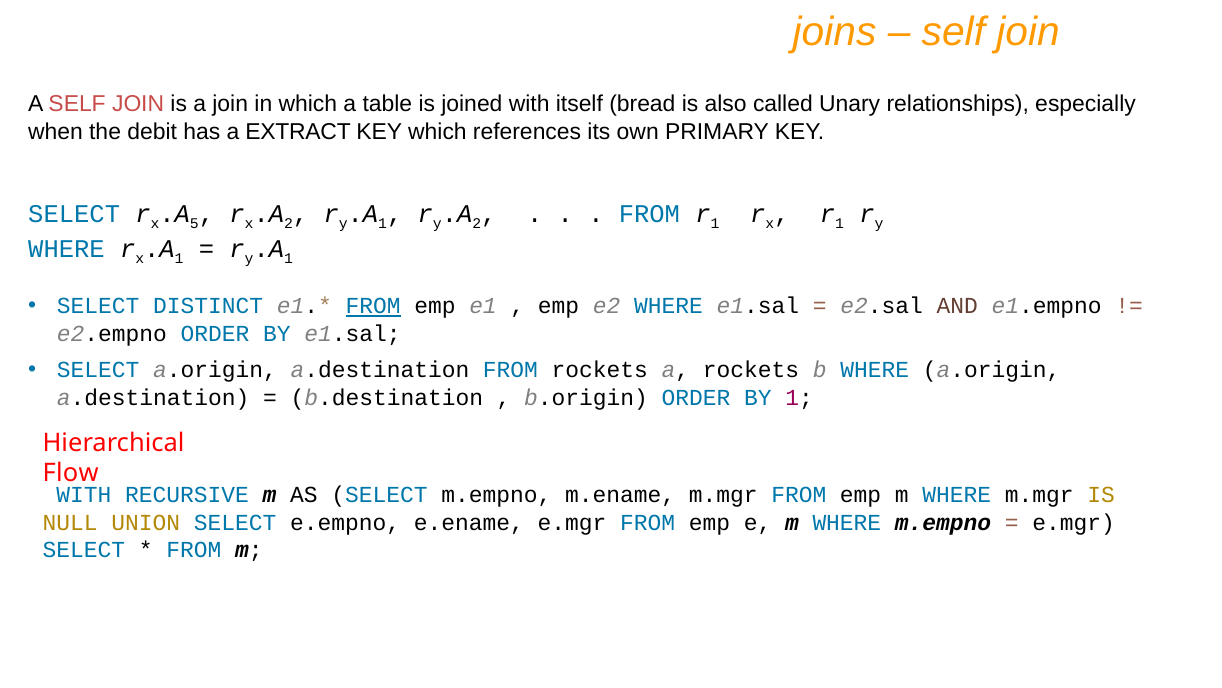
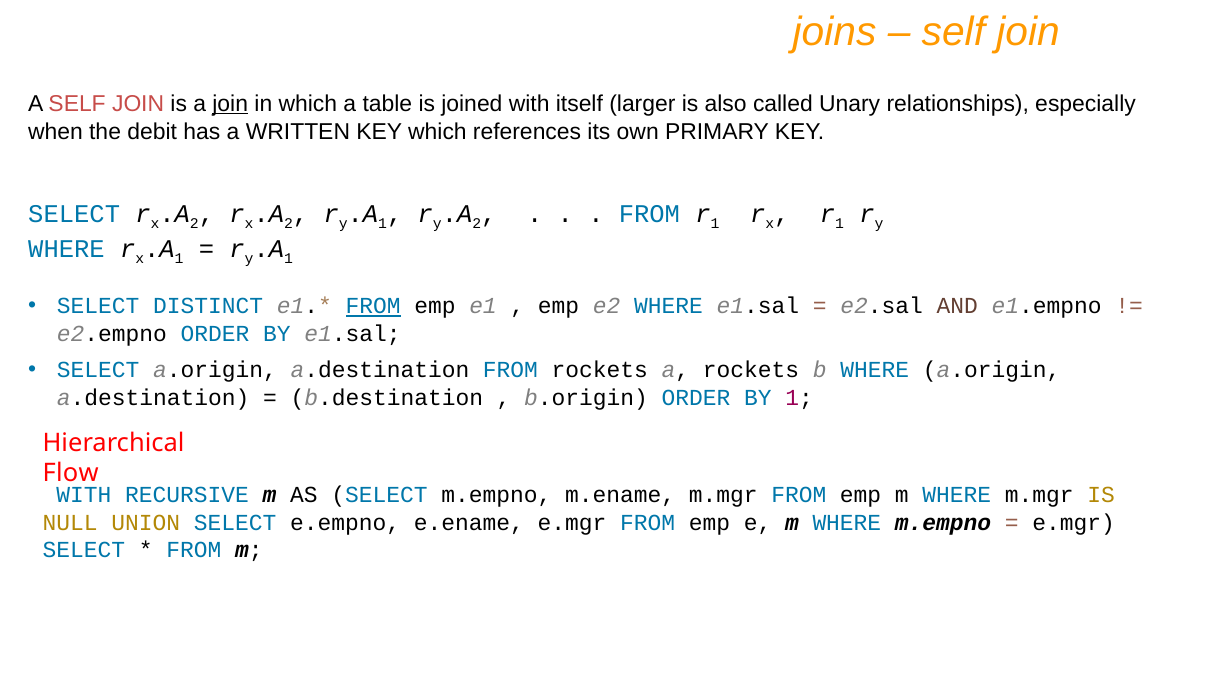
join at (230, 104) underline: none -> present
bread: bread -> larger
EXTRACT: EXTRACT -> WRITTEN
5 at (194, 224): 5 -> 2
